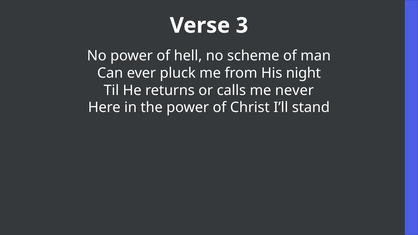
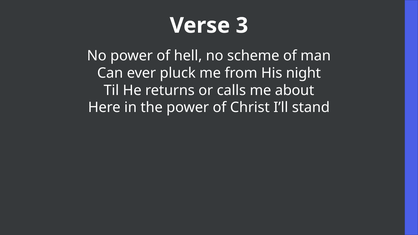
never: never -> about
